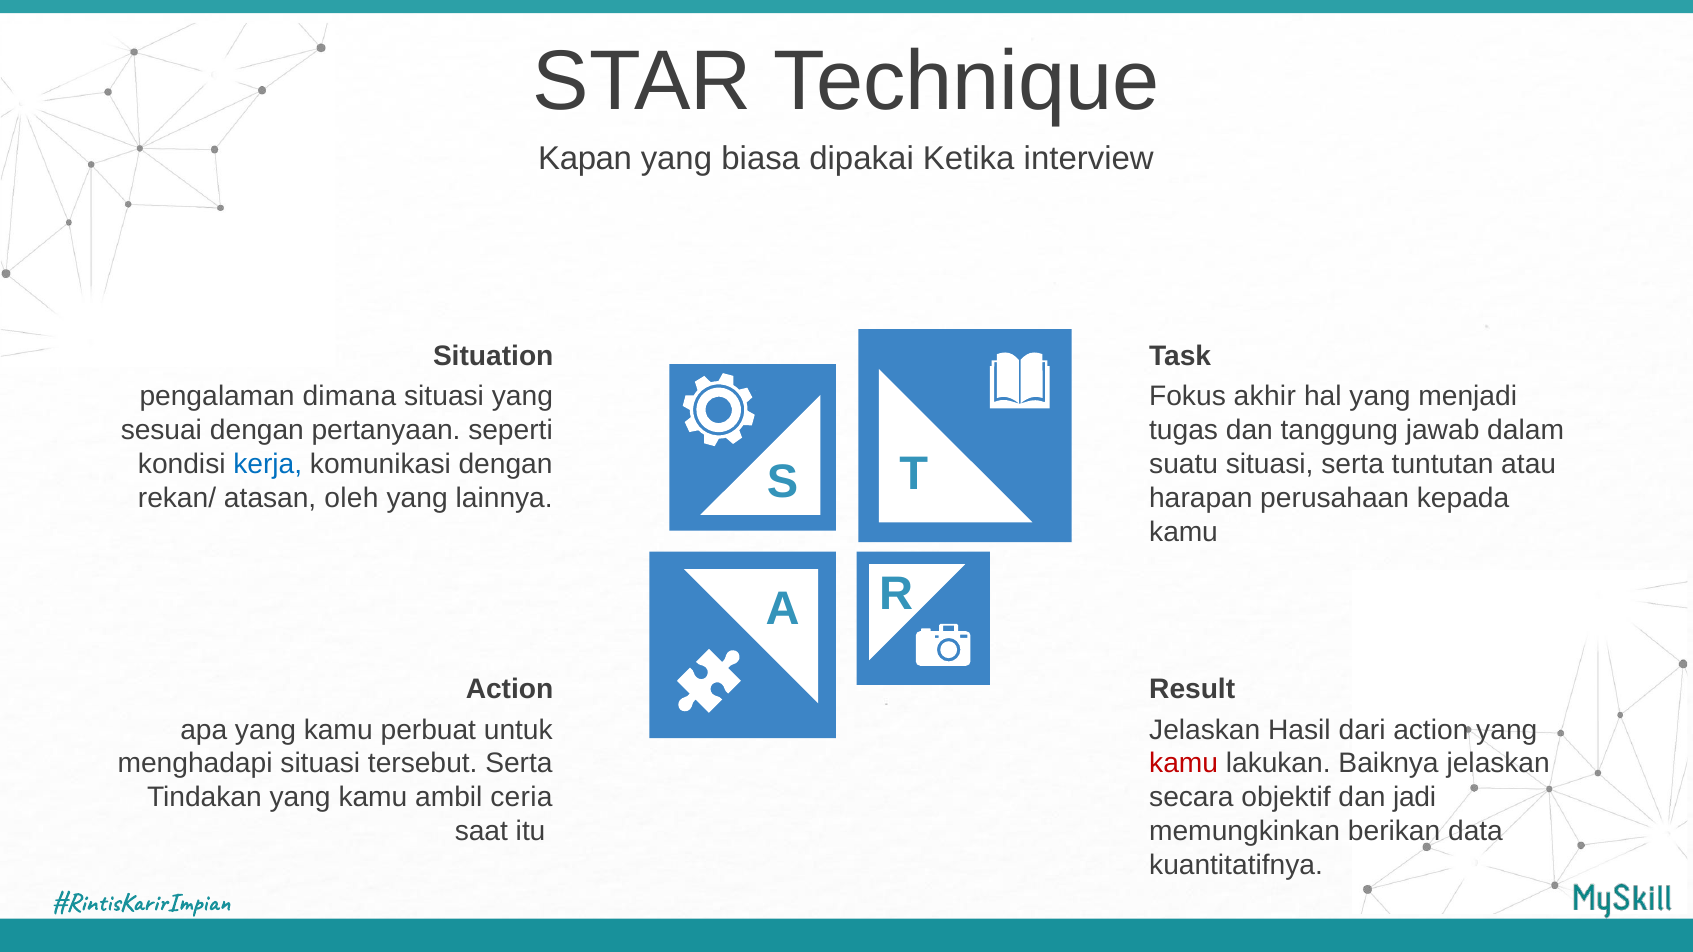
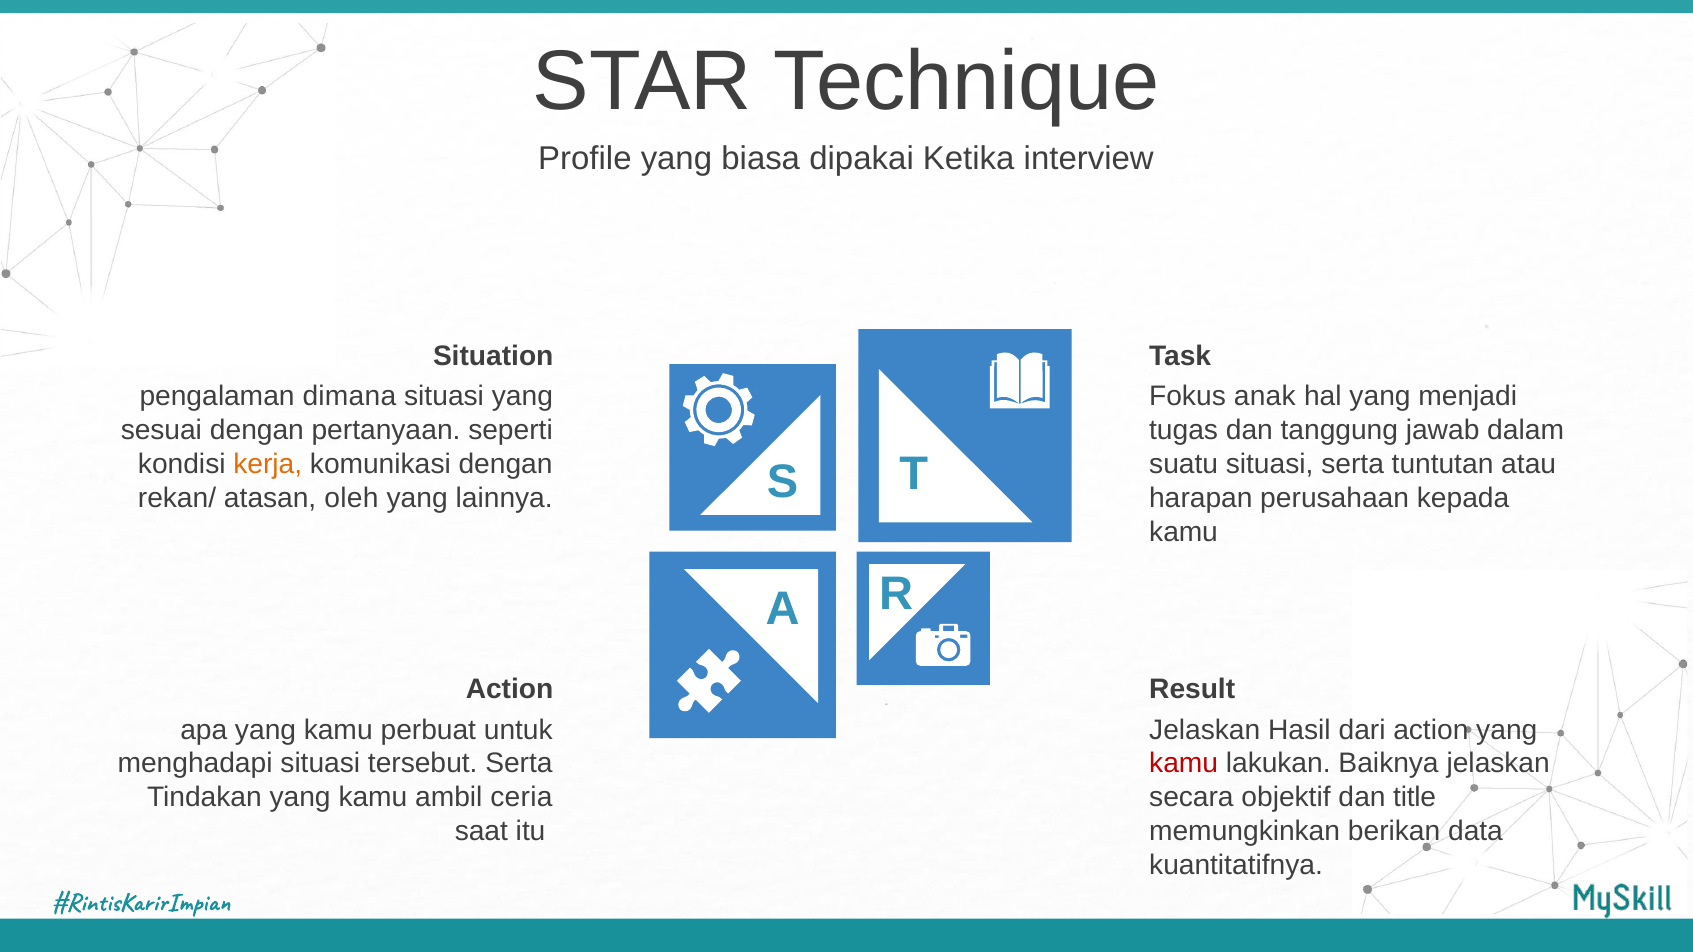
Kapan: Kapan -> Profile
akhir: akhir -> anak
kerja colour: blue -> orange
jadi: jadi -> title
